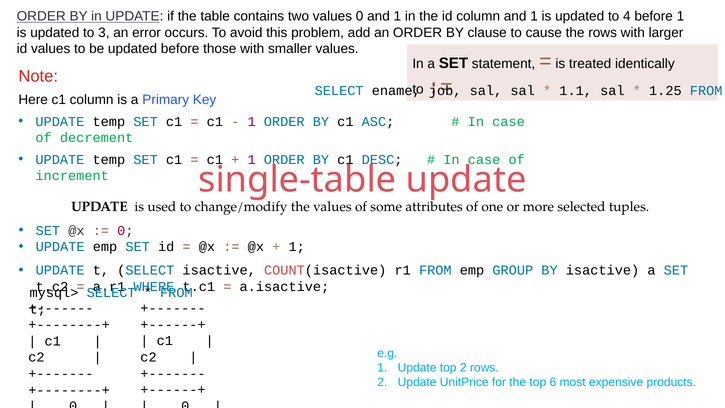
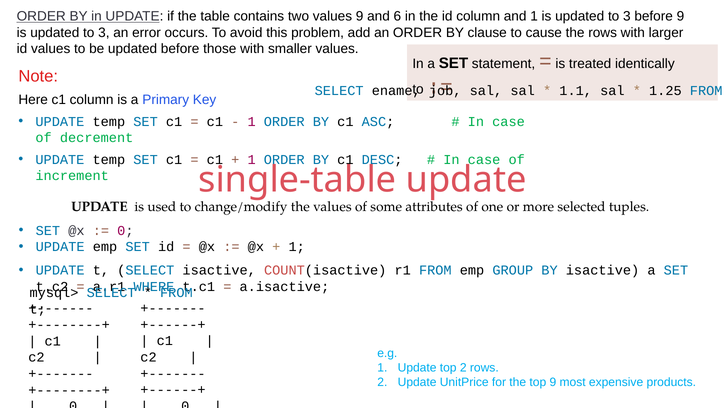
values 0: 0 -> 9
1 at (397, 16): 1 -> 6
4 at (627, 16): 4 -> 3
before 1: 1 -> 9
top 6: 6 -> 9
